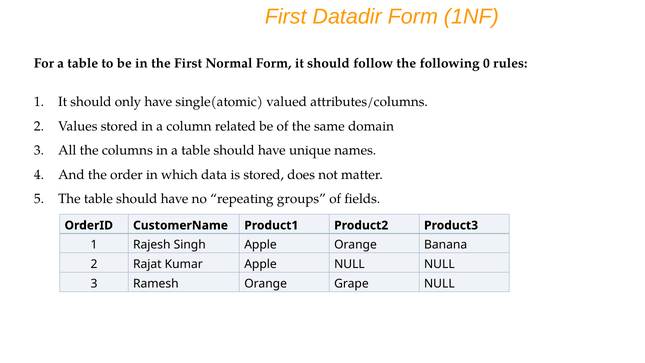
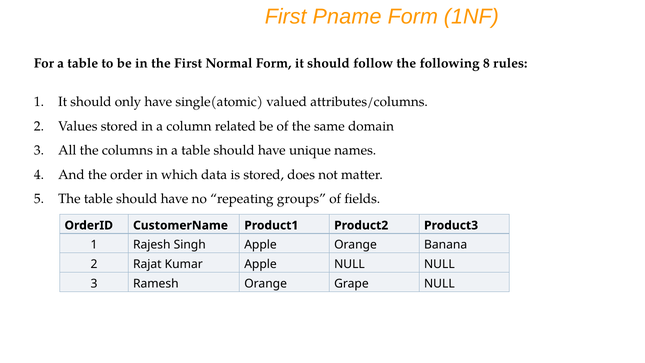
Datadir: Datadir -> Pname
0: 0 -> 8
